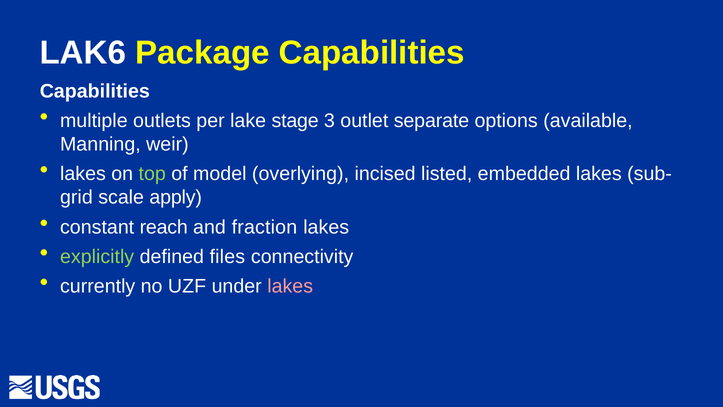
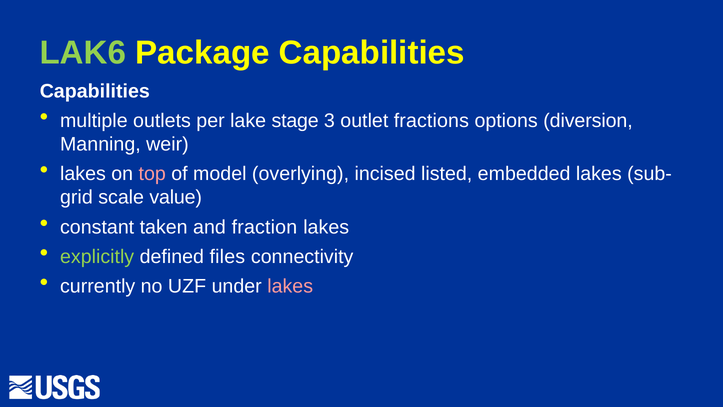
LAK6 colour: white -> light green
separate: separate -> fractions
available: available -> diversion
top colour: light green -> pink
apply: apply -> value
reach: reach -> taken
